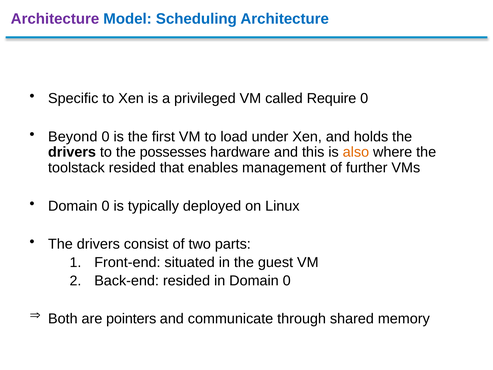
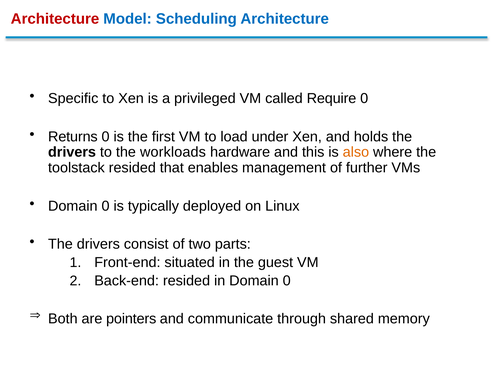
Architecture at (55, 19) colour: purple -> red
Beyond: Beyond -> Returns
possesses: possesses -> workloads
